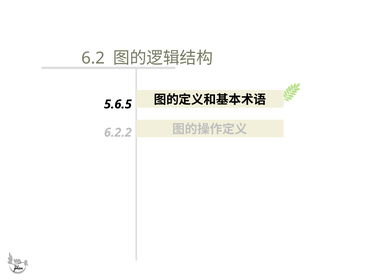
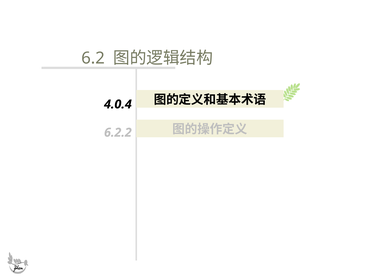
5.6.5: 5.6.5 -> 4.0.4
